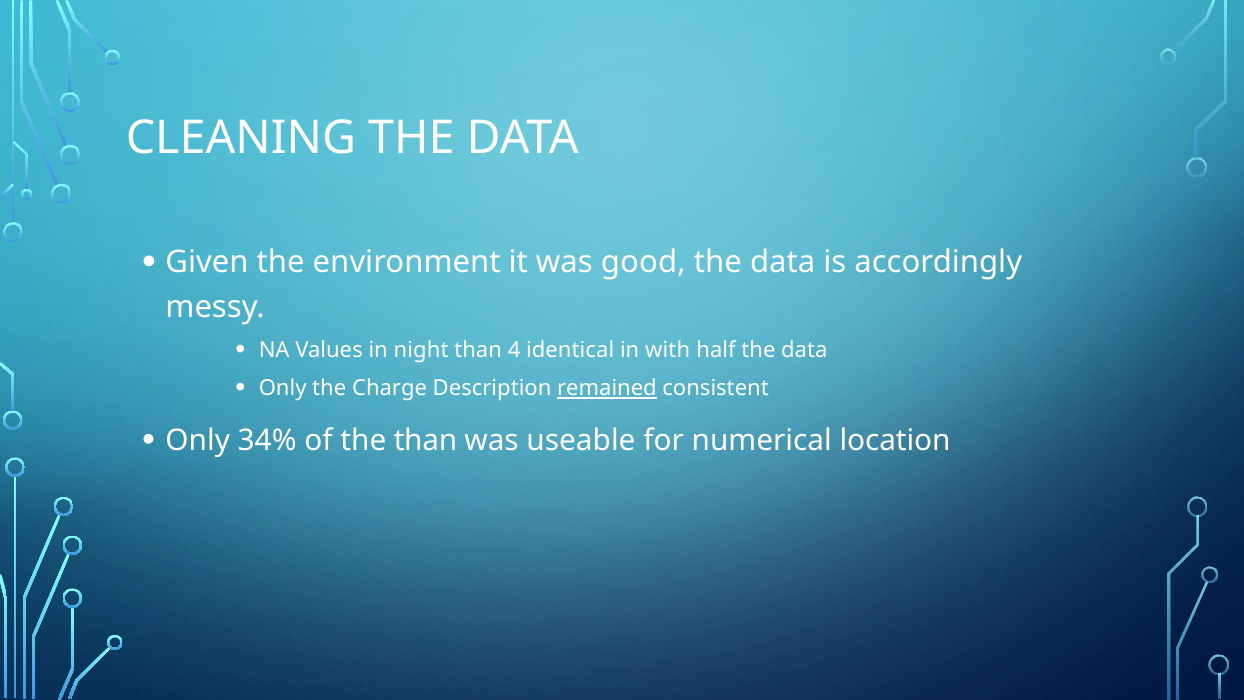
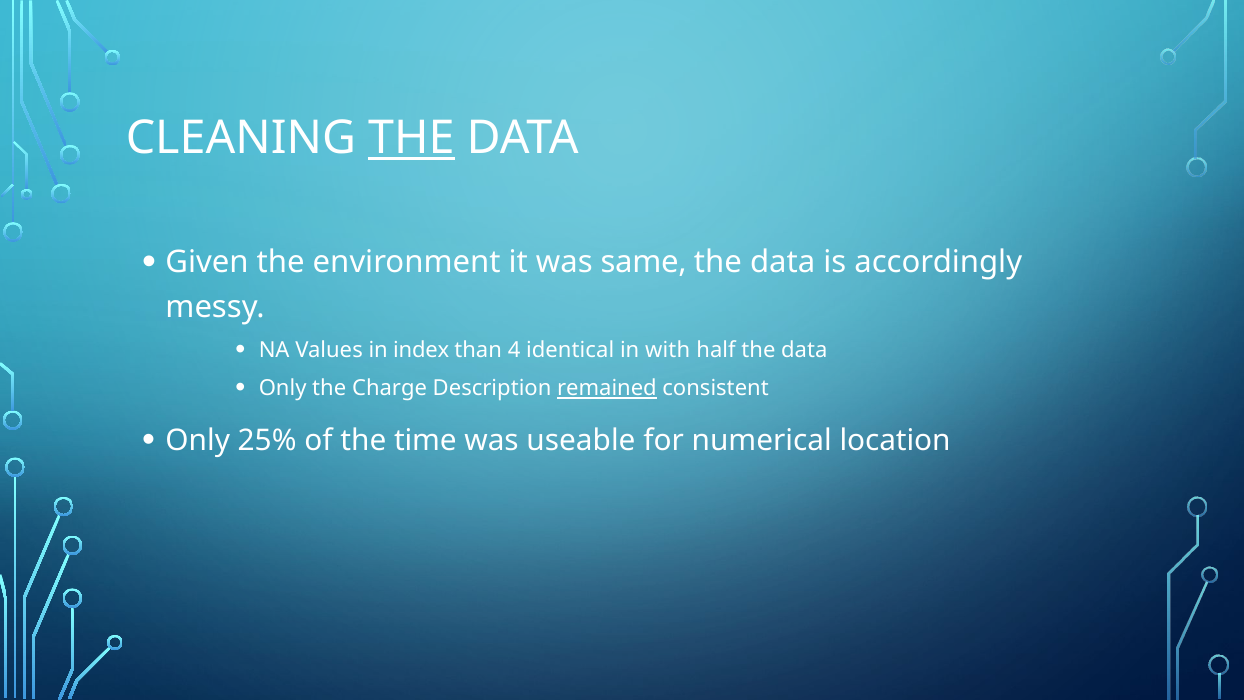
THE at (411, 138) underline: none -> present
good: good -> same
night: night -> index
34%: 34% -> 25%
the than: than -> time
